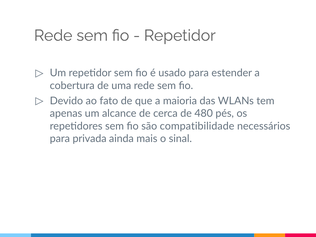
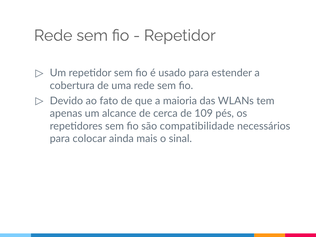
480: 480 -> 109
privada: privada -> colocar
